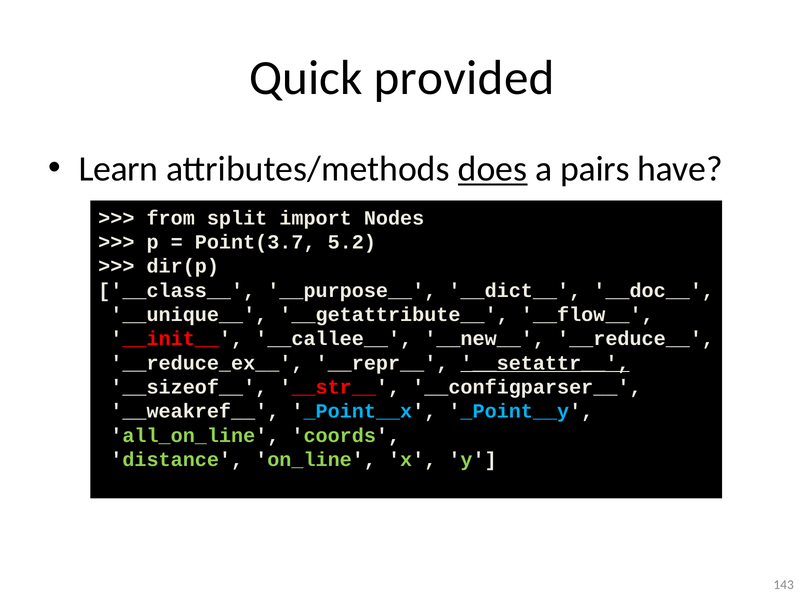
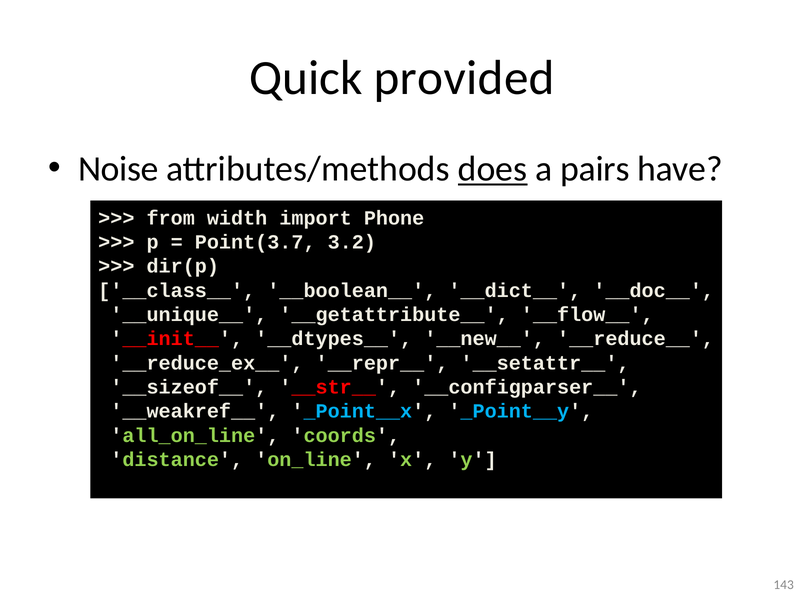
Learn: Learn -> Noise
split: split -> width
Nodes: Nodes -> Phone
5.2: 5.2 -> 3.2
__purpose__: __purpose__ -> __boolean__
__callee__: __callee__ -> __dtypes__
__setattr__ underline: present -> none
